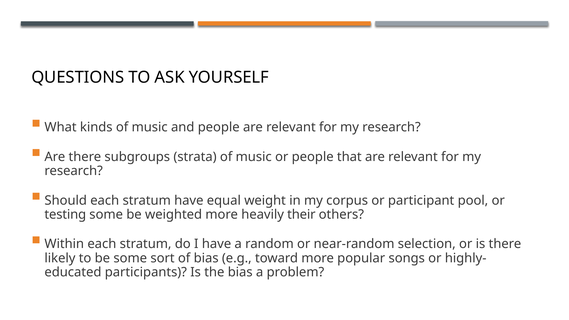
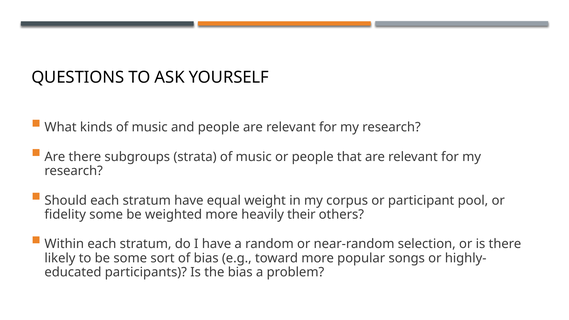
testing: testing -> fidelity
